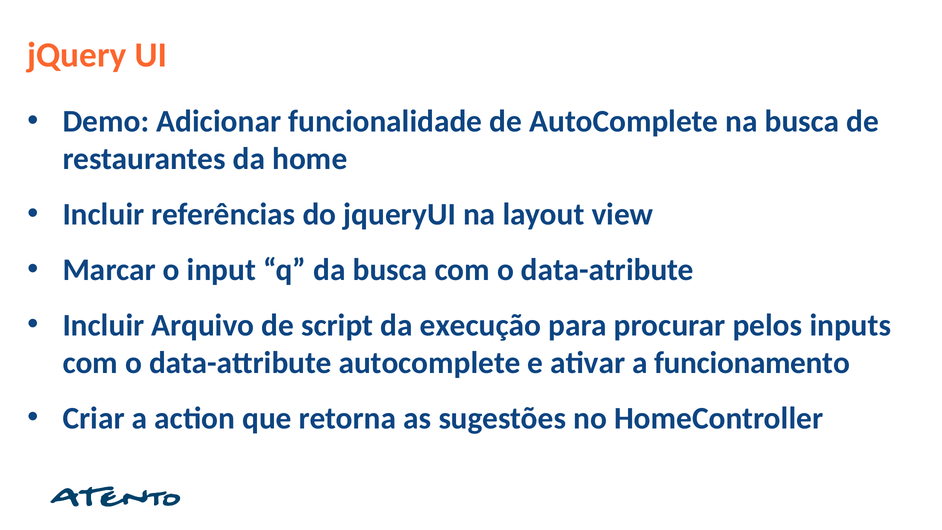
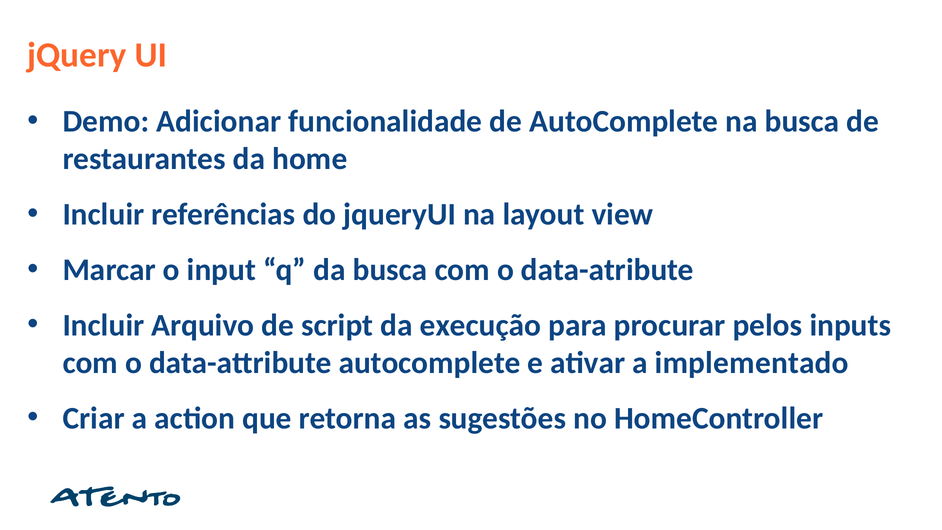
funcionamento: funcionamento -> implementado
